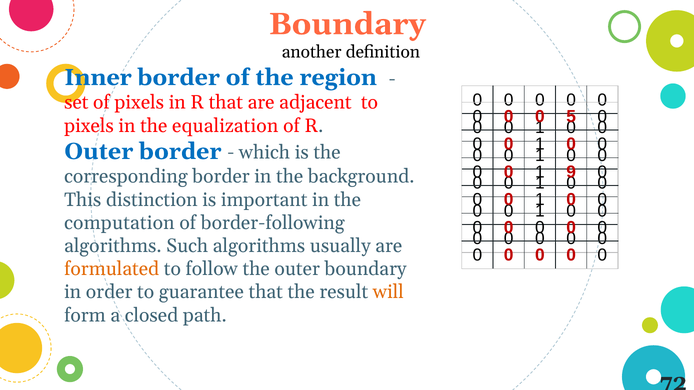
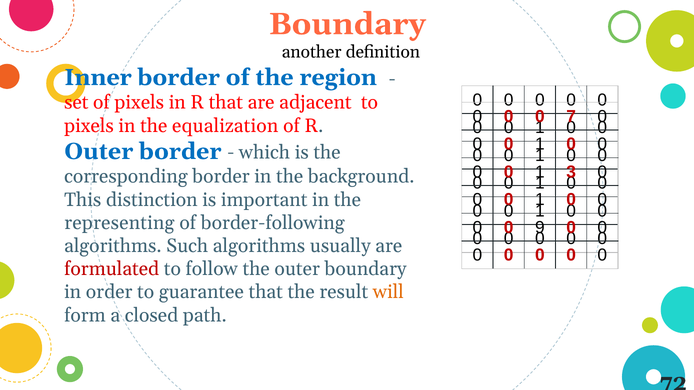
5: 5 -> 7
9: 9 -> 3
computation: computation -> representing
0 at (540, 228): 0 -> 9
formulated colour: orange -> red
